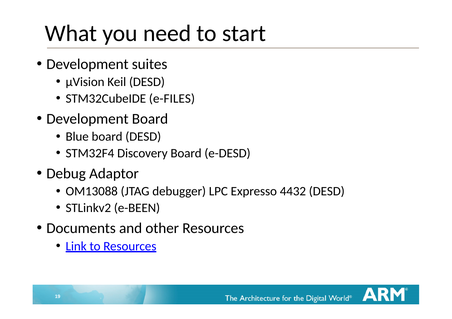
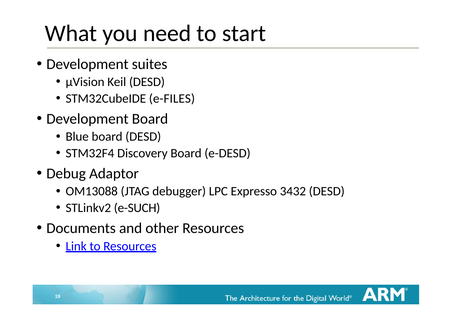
4432: 4432 -> 3432
e-BEEN: e-BEEN -> e-SUCH
